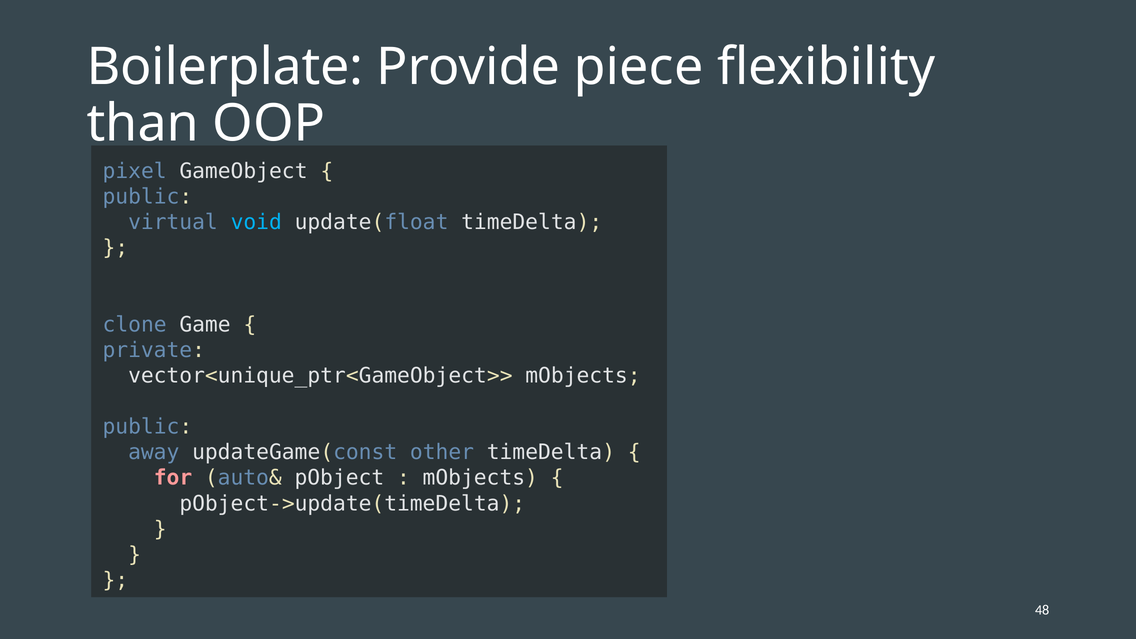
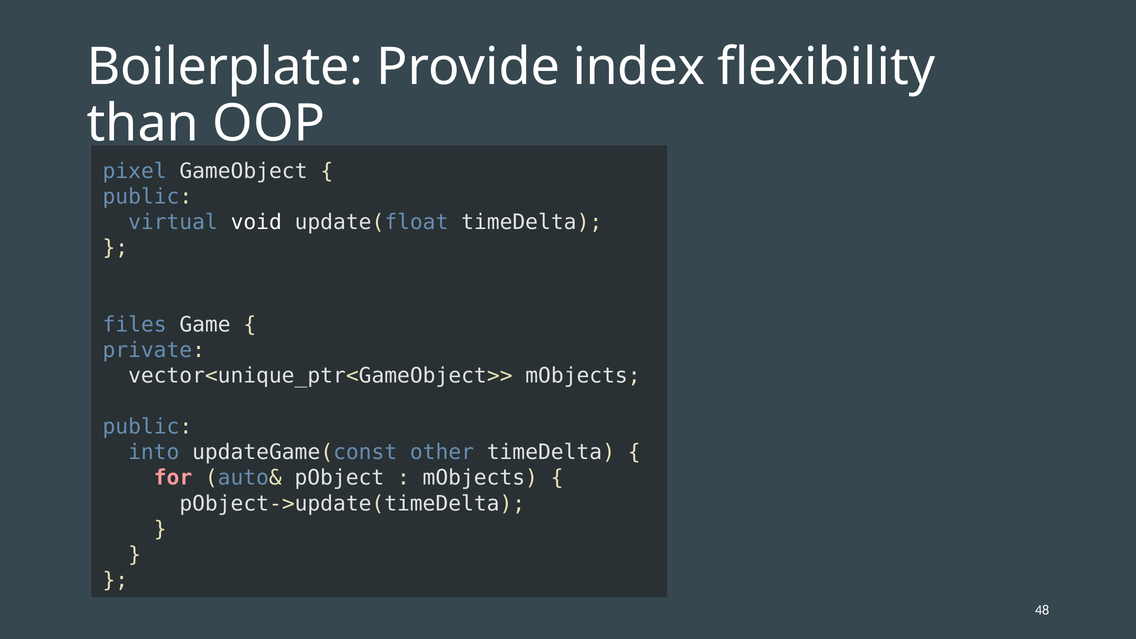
piece: piece -> index
void colour: light blue -> white
clone: clone -> files
away: away -> into
